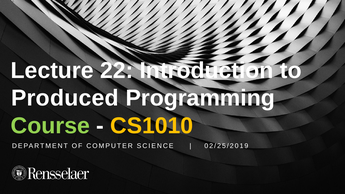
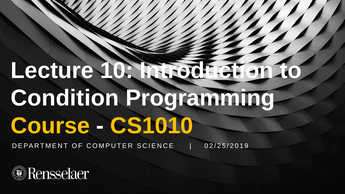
22: 22 -> 10
Produced: Produced -> Condition
Course colour: light green -> yellow
